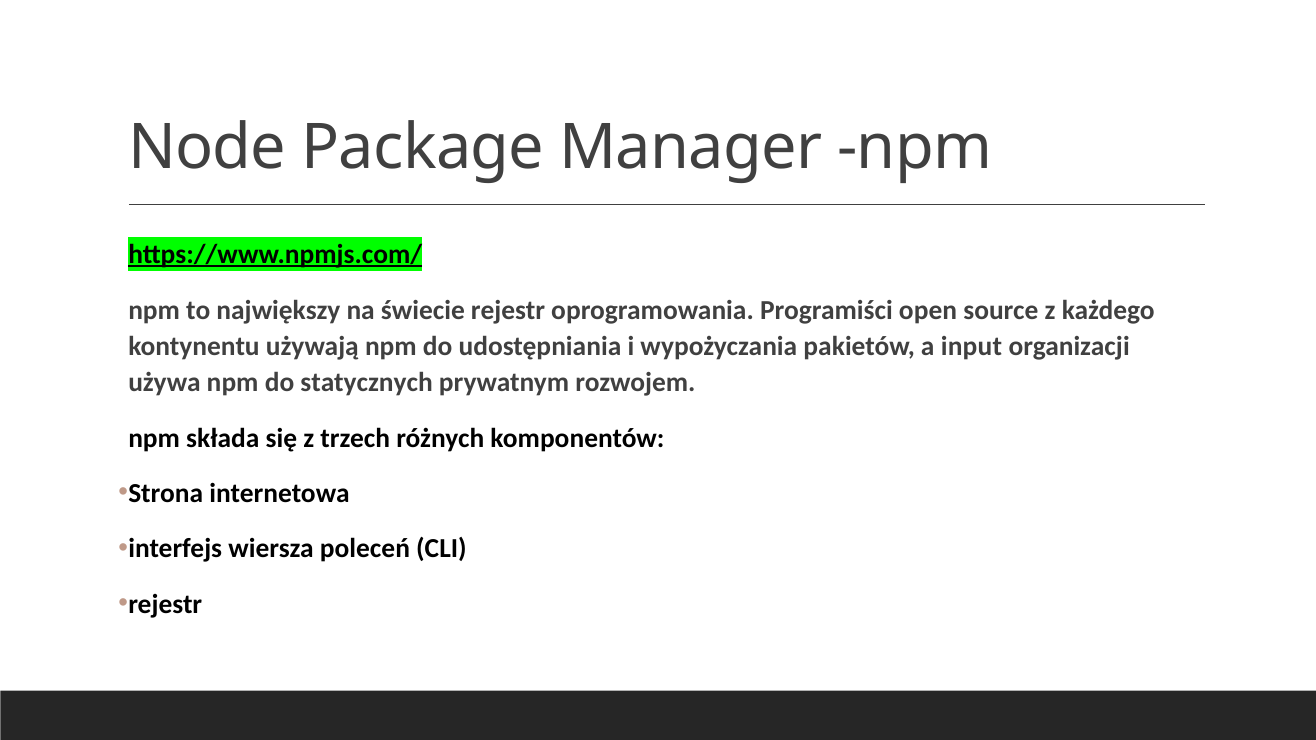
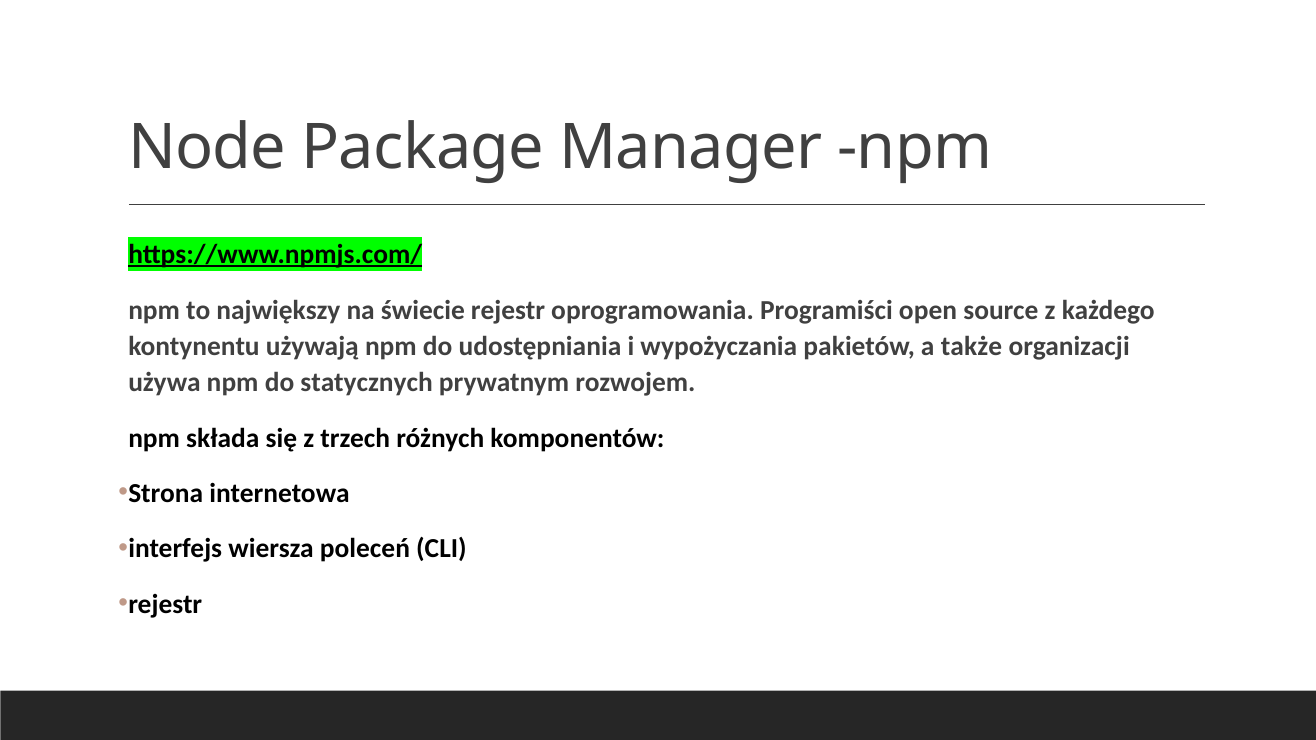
input: input -> także
